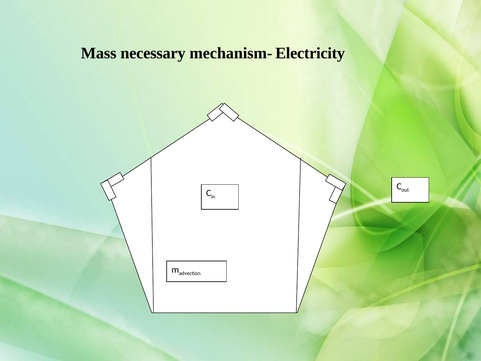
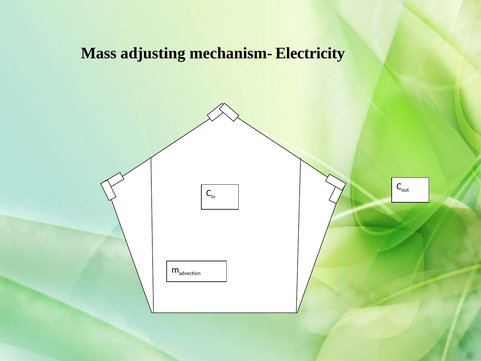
necessary: necessary -> adjusting
